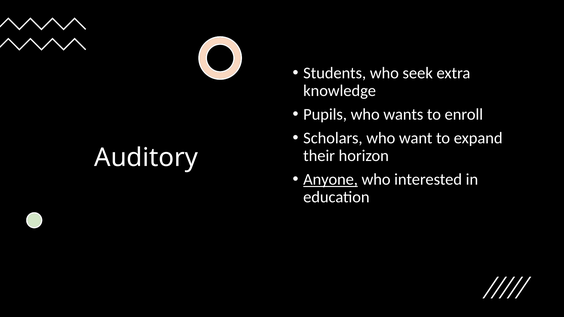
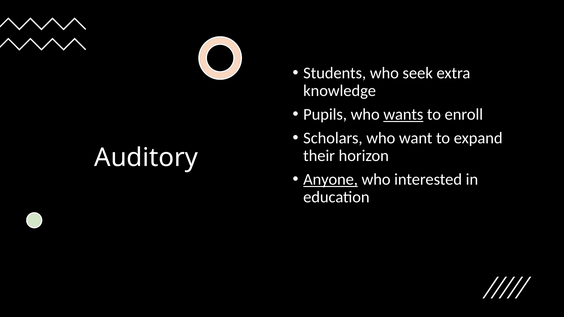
wants underline: none -> present
